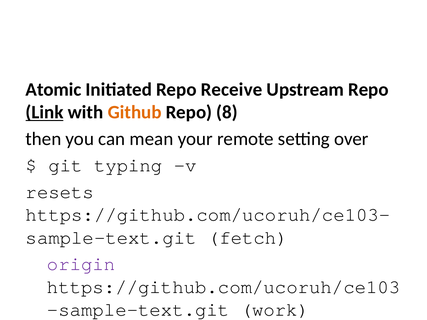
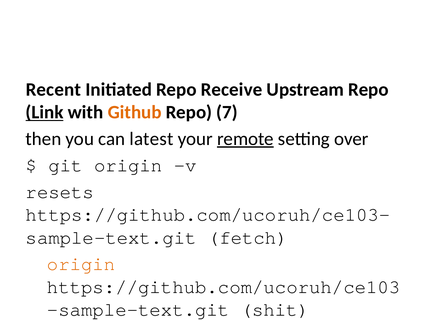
Atomic: Atomic -> Recent
8: 8 -> 7
mean: mean -> latest
remote underline: none -> present
git typing: typing -> origin
origin at (81, 264) colour: purple -> orange
work: work -> shit
